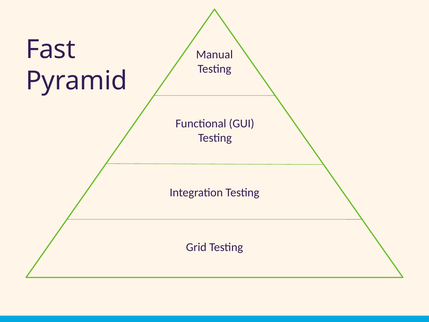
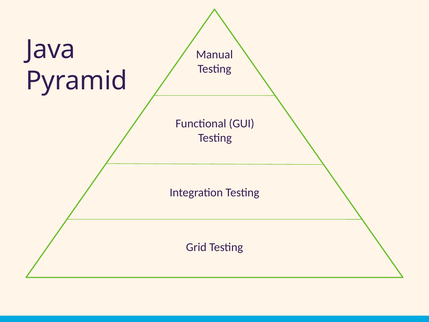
Fast: Fast -> Java
